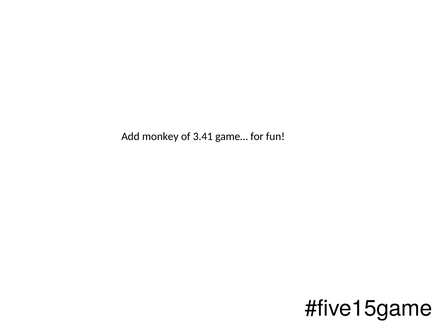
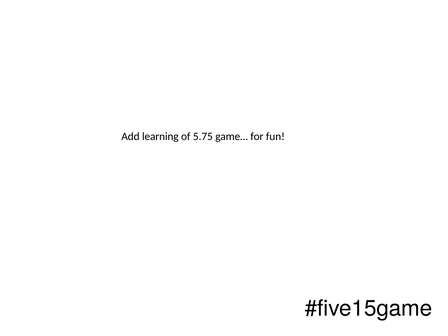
monkey: monkey -> learning
3.41: 3.41 -> 5.75
